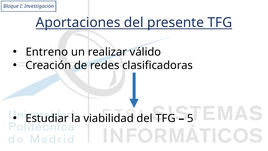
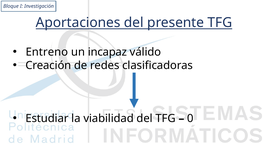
realizar: realizar -> incapaz
5: 5 -> 0
